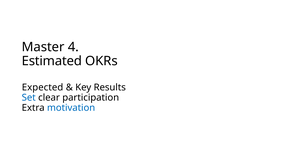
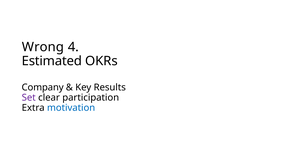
Master: Master -> Wrong
Expected: Expected -> Company
Set colour: blue -> purple
